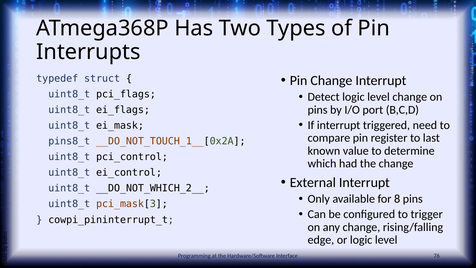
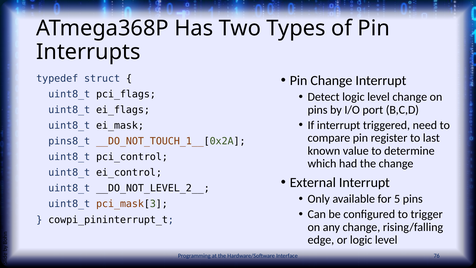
__DO_NOT_WHICH_2__: __DO_NOT_WHICH_2__ -> __DO_NOT_LEVEL_2__
8: 8 -> 5
